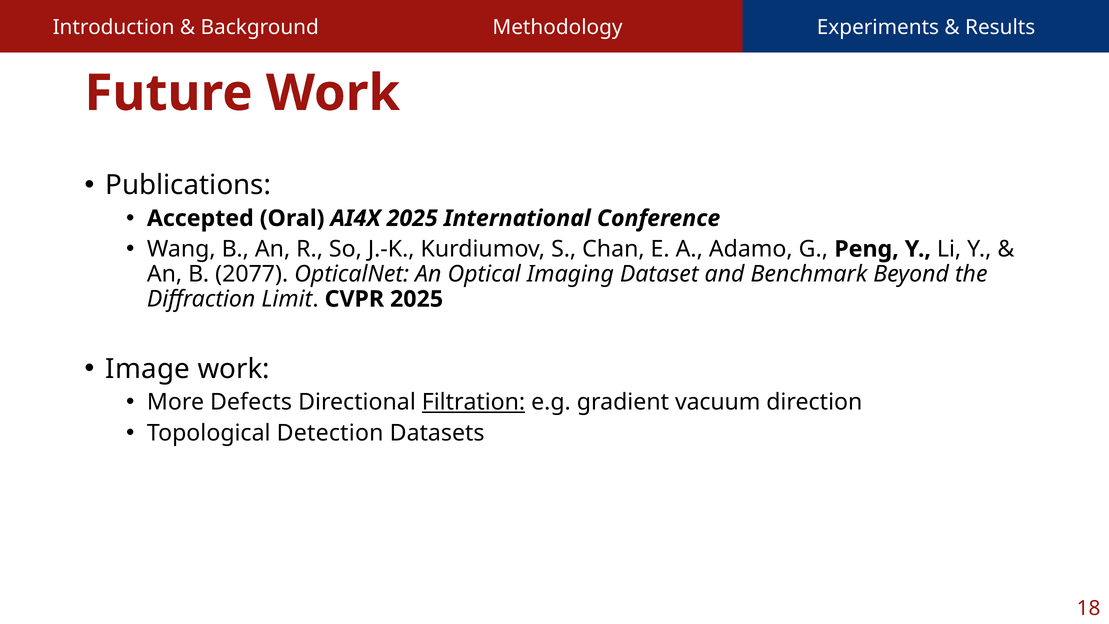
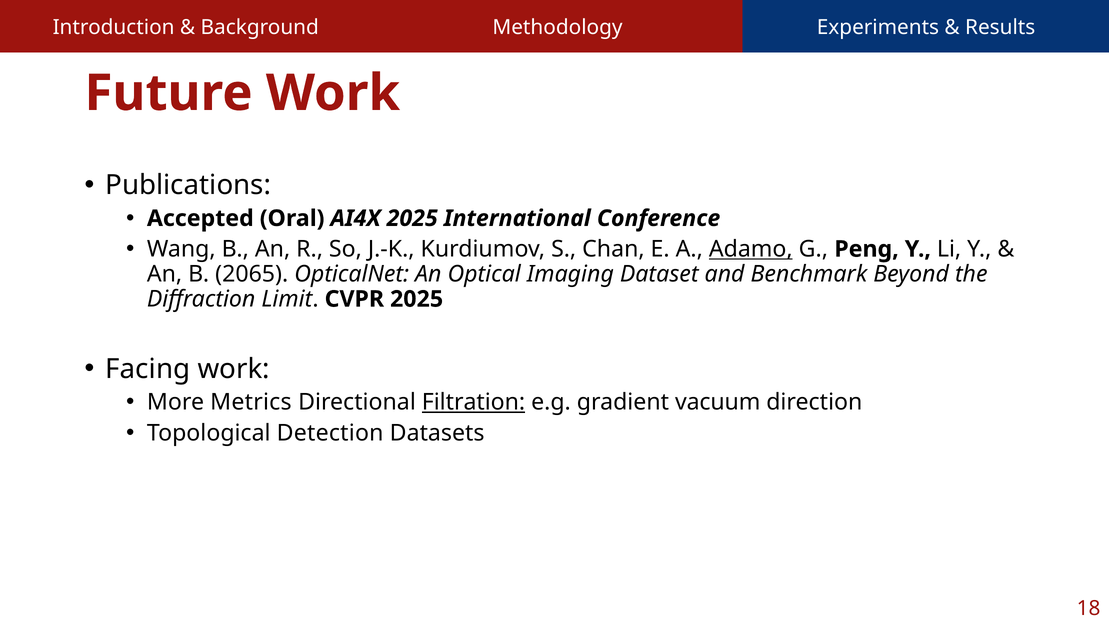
Adamo underline: none -> present
2077: 2077 -> 2065
Image: Image -> Facing
Defects: Defects -> Metrics
